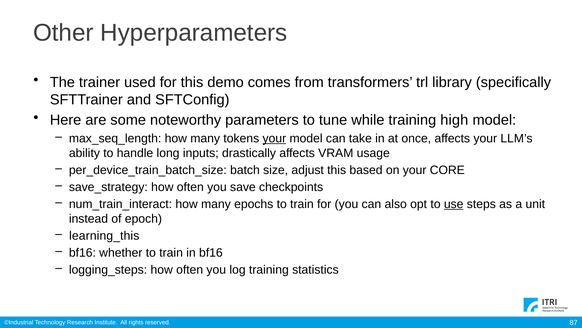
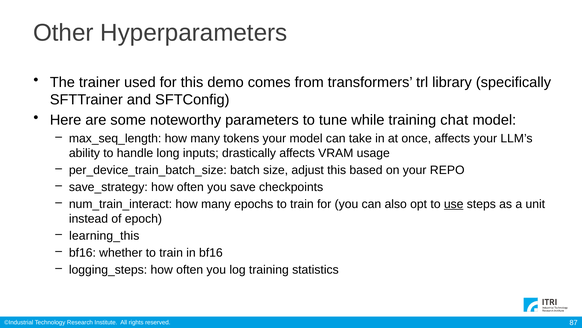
high: high -> chat
your at (274, 138) underline: present -> none
CORE: CORE -> REPO
